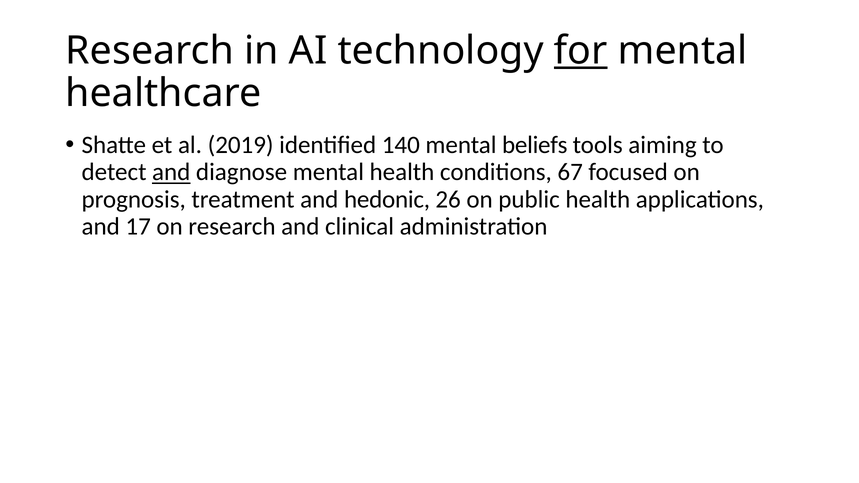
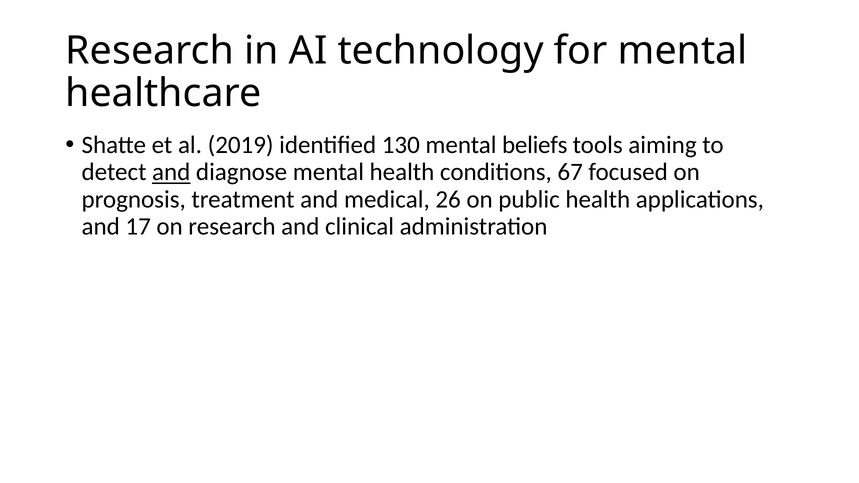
for underline: present -> none
140: 140 -> 130
hedonic: hedonic -> medical
